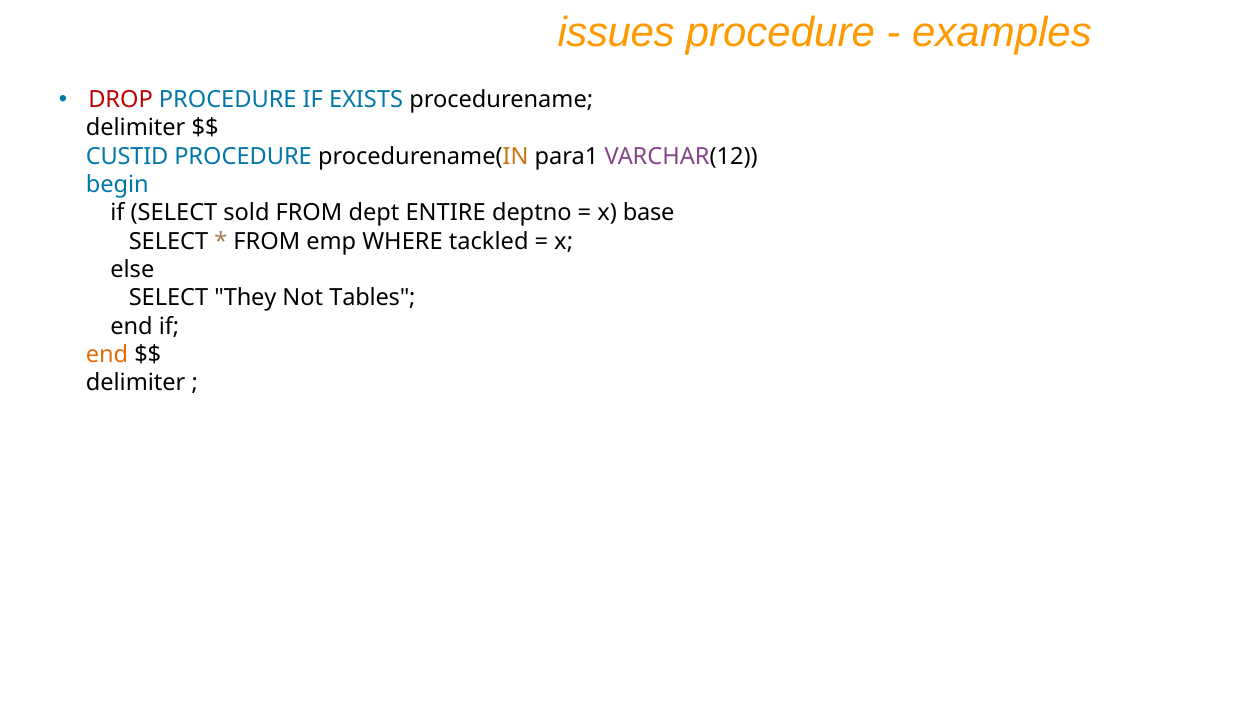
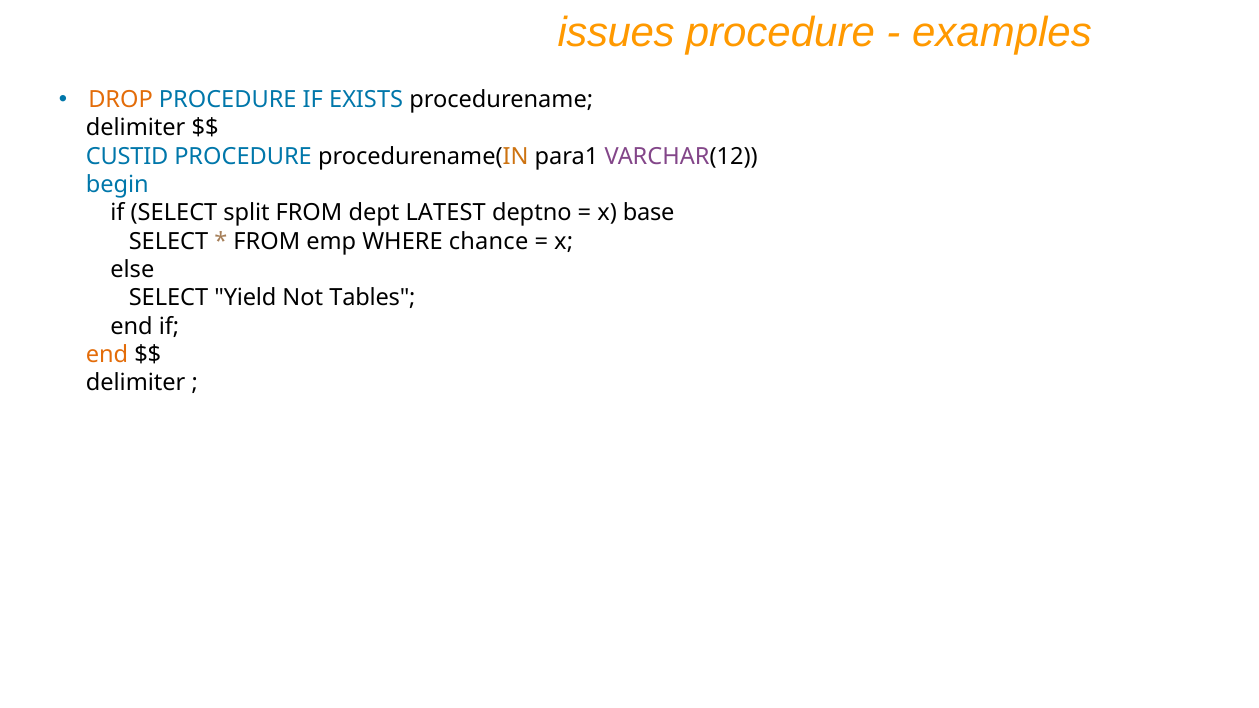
DROP colour: red -> orange
sold: sold -> split
ENTIRE: ENTIRE -> LATEST
tackled: tackled -> chance
They: They -> Yield
